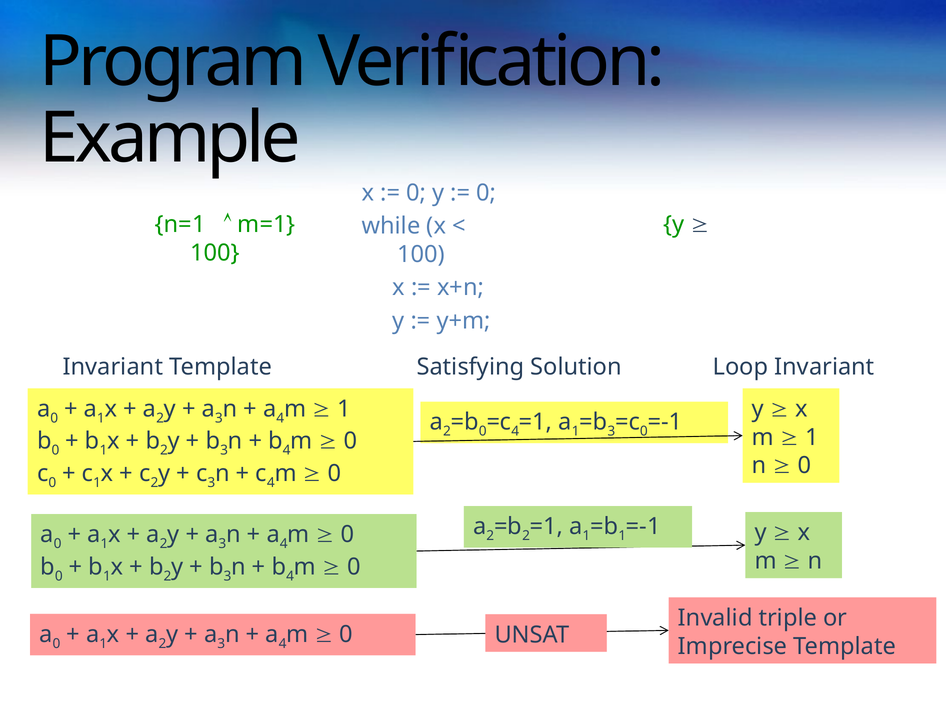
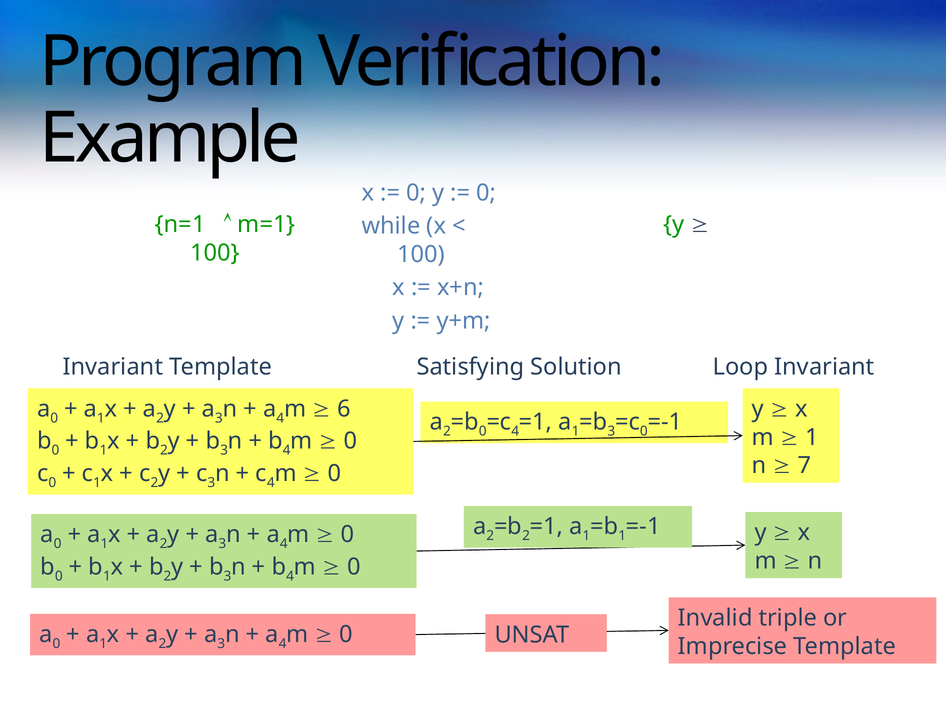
1 at (344, 409): 1 -> 6
0 at (804, 465): 0 -> 7
